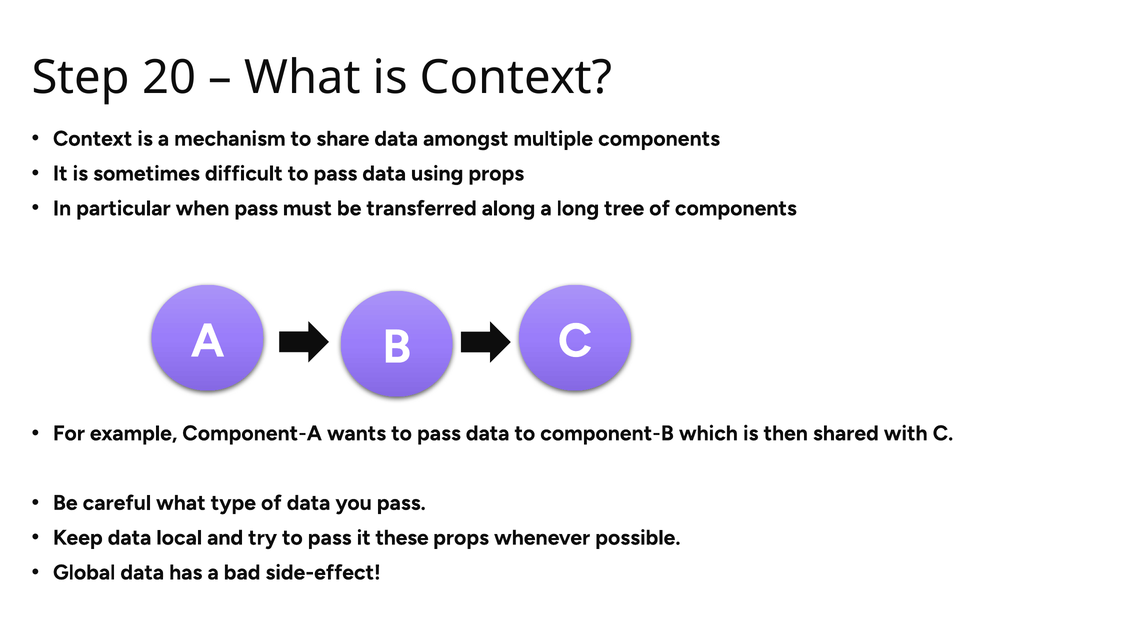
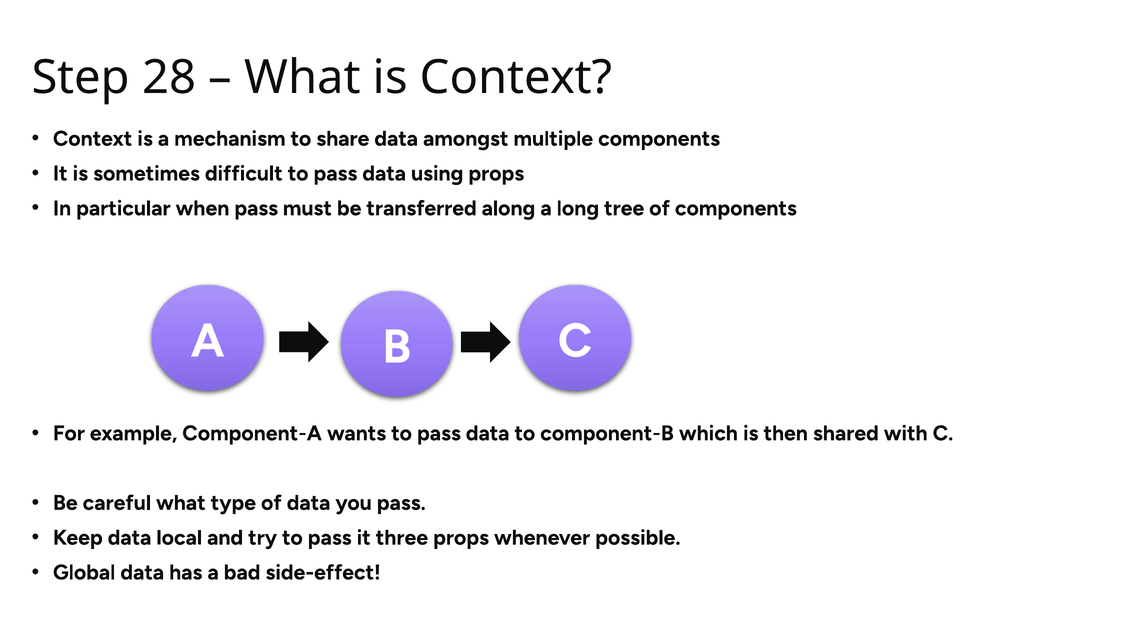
20: 20 -> 28
these: these -> three
